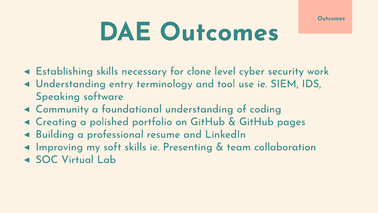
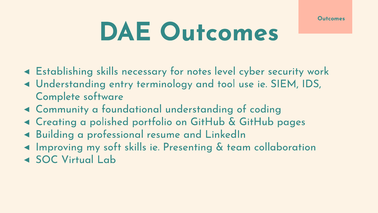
clone: clone -> notes
Speaking: Speaking -> Complete
